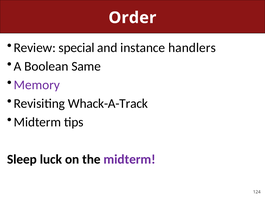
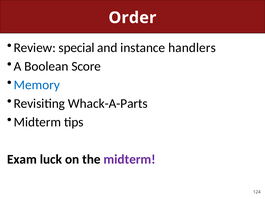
Same: Same -> Score
Memory colour: purple -> blue
Whack-A-Track: Whack-A-Track -> Whack-A-Parts
Sleep: Sleep -> Exam
